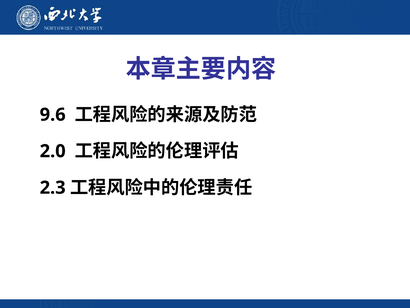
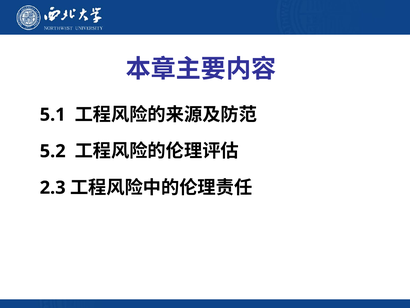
9.6: 9.6 -> 5.1
2.0: 2.0 -> 5.2
